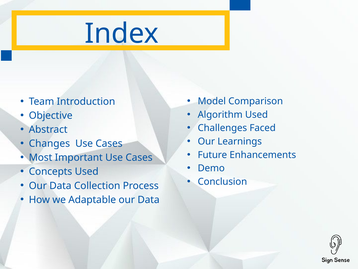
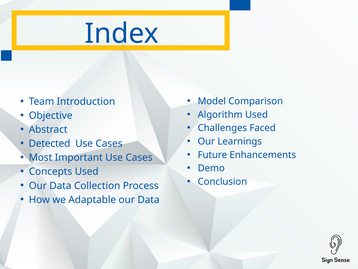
Changes: Changes -> Detected
